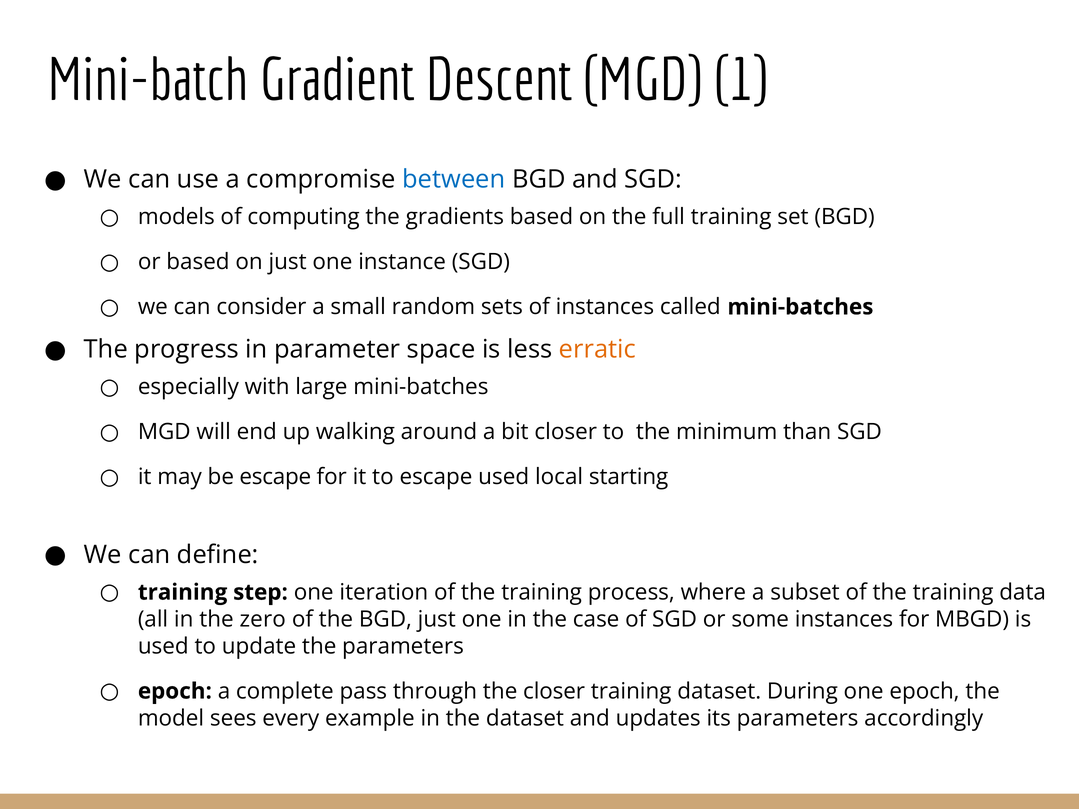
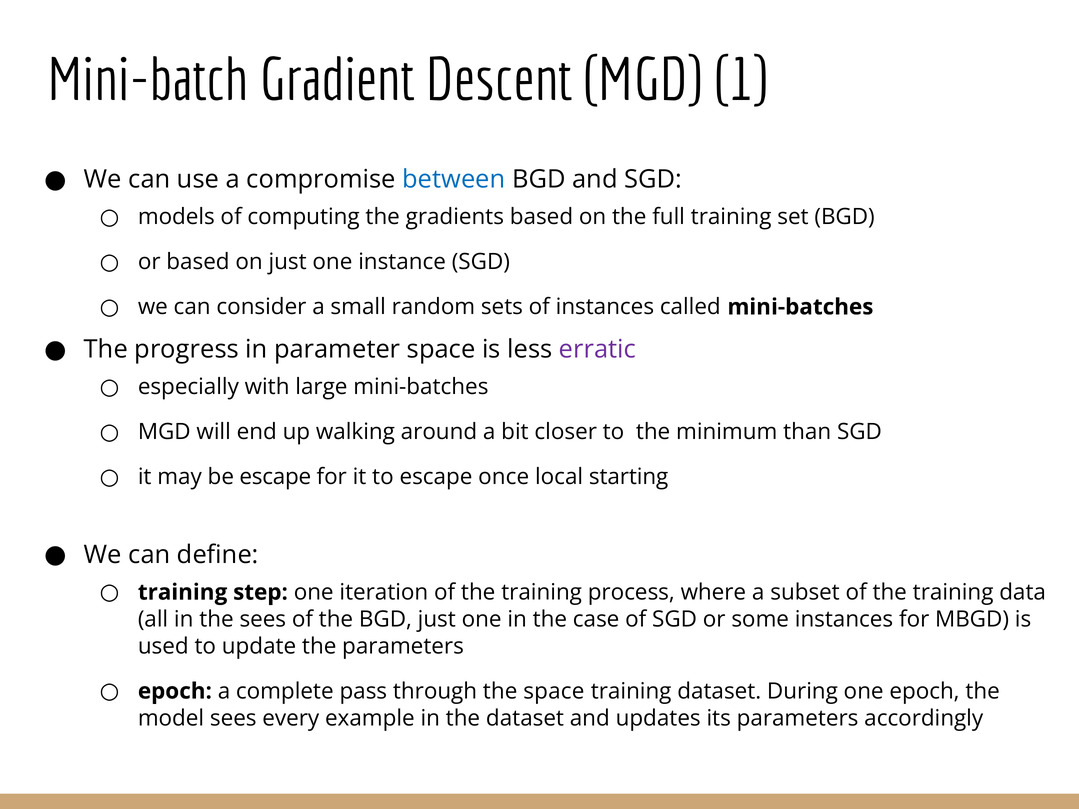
erratic colour: orange -> purple
escape used: used -> once
the zero: zero -> sees
the closer: closer -> space
